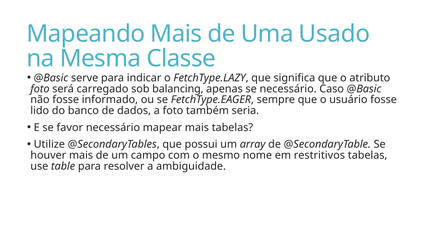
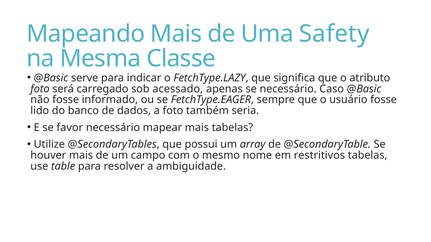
Usado: Usado -> Safety
balancing: balancing -> acessado
